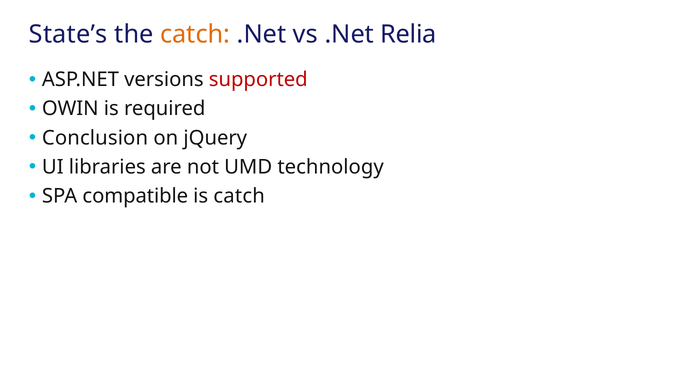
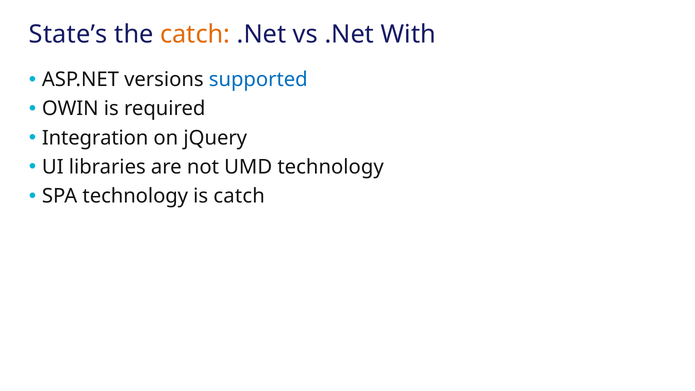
Relia: Relia -> With
supported colour: red -> blue
Conclusion: Conclusion -> Integration
SPA compatible: compatible -> technology
